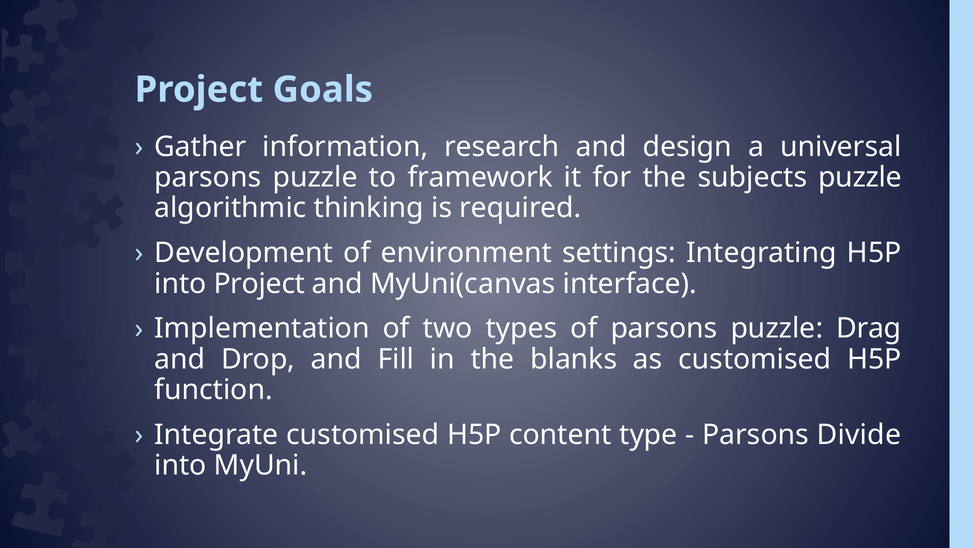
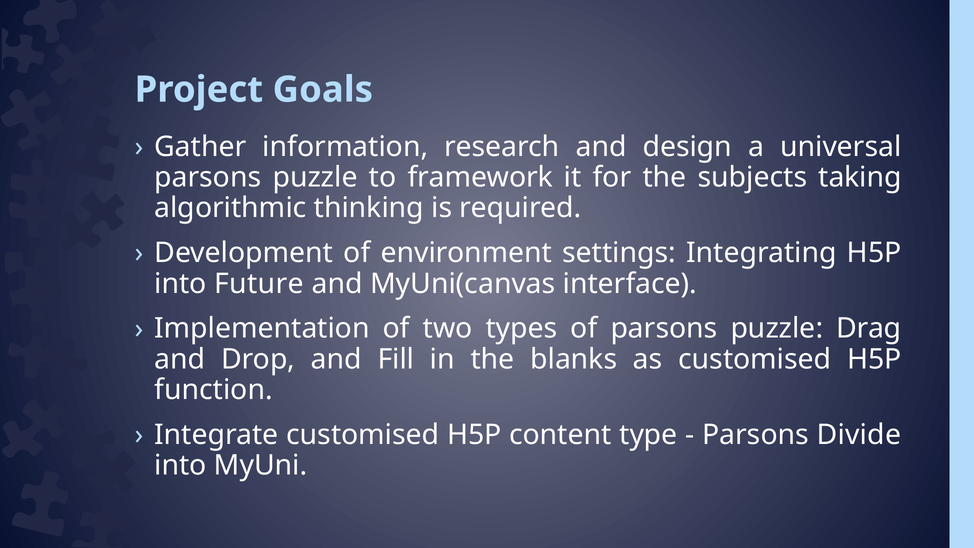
subjects puzzle: puzzle -> taking
into Project: Project -> Future
